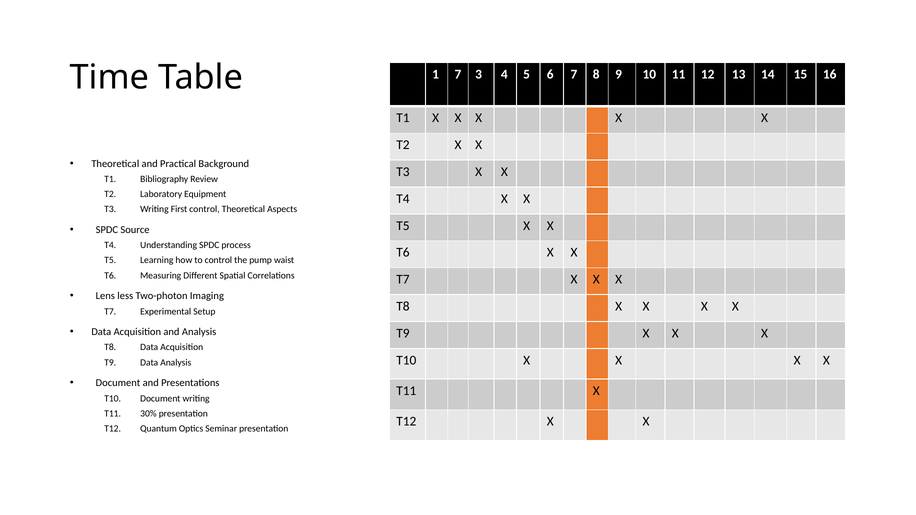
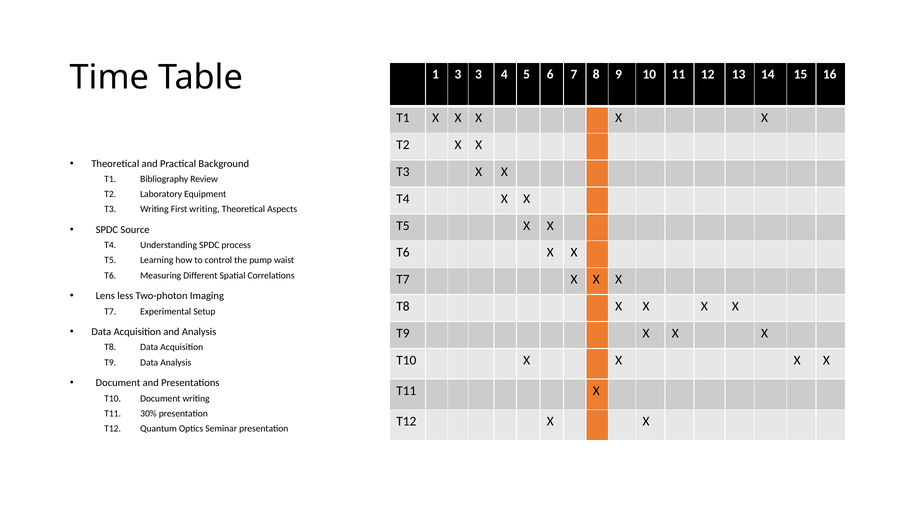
1 7: 7 -> 3
First control: control -> writing
